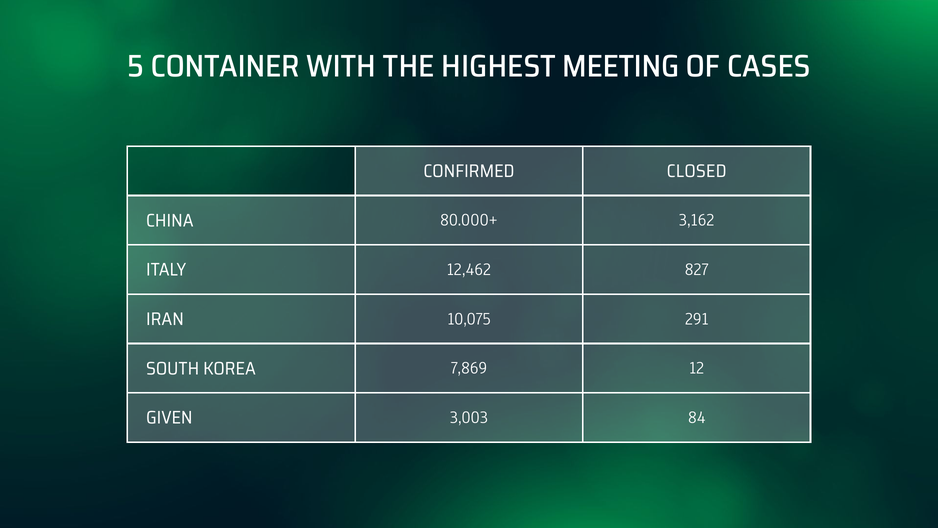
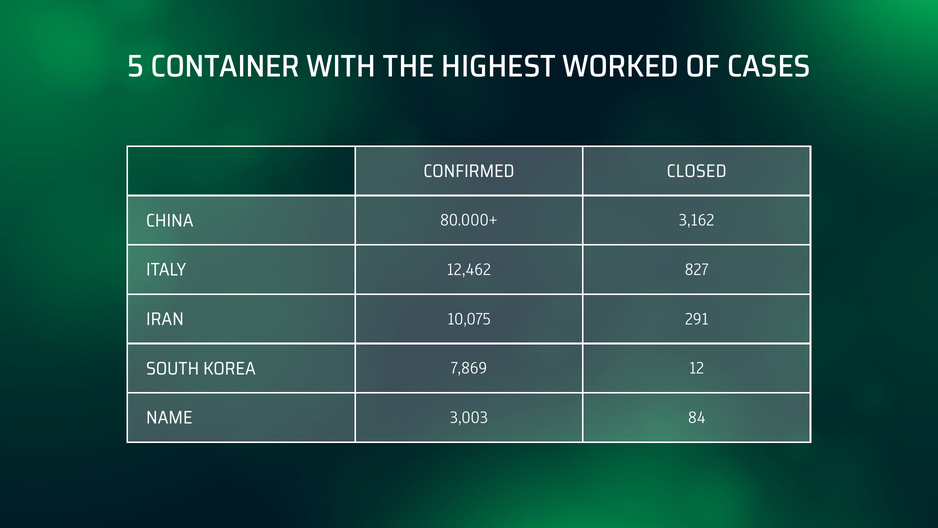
MEETING: MEETING -> WORKED
GIVEN: GIVEN -> NAME
